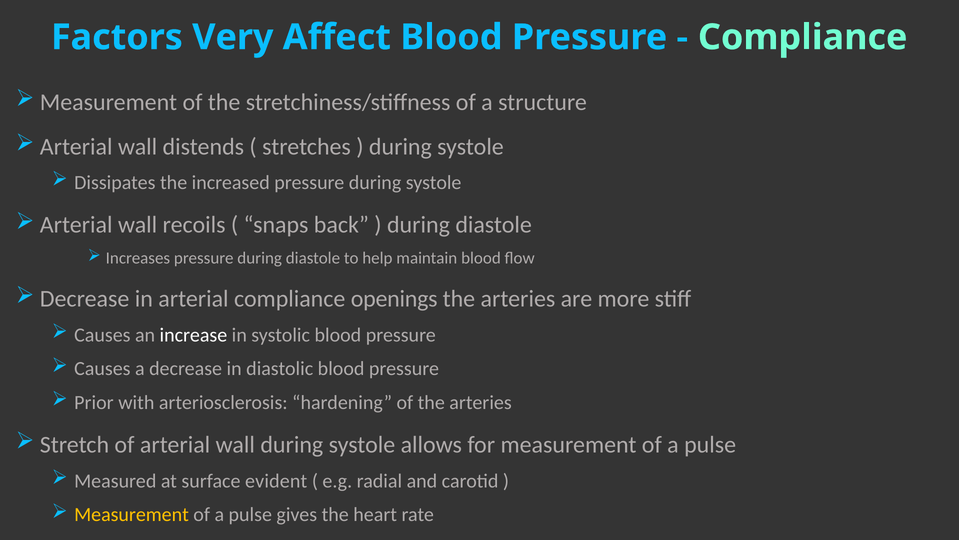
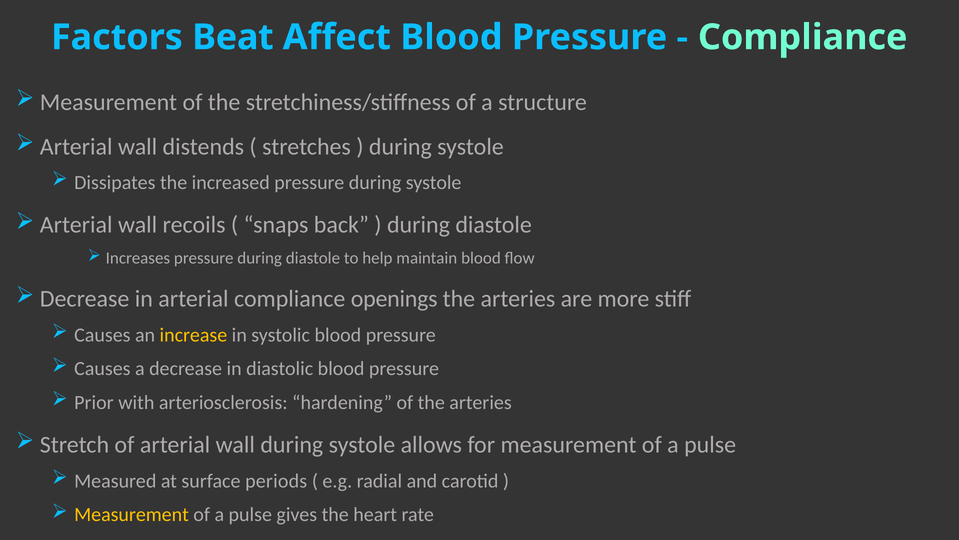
Very: Very -> Beat
increase colour: white -> yellow
evident: evident -> periods
